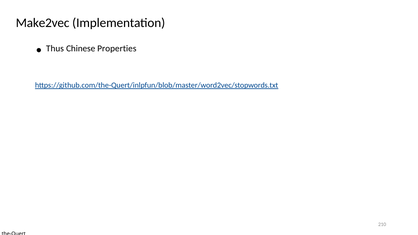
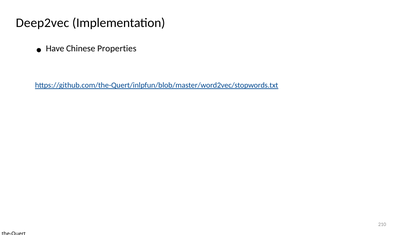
Make2vec: Make2vec -> Deep2vec
Thus: Thus -> Have
